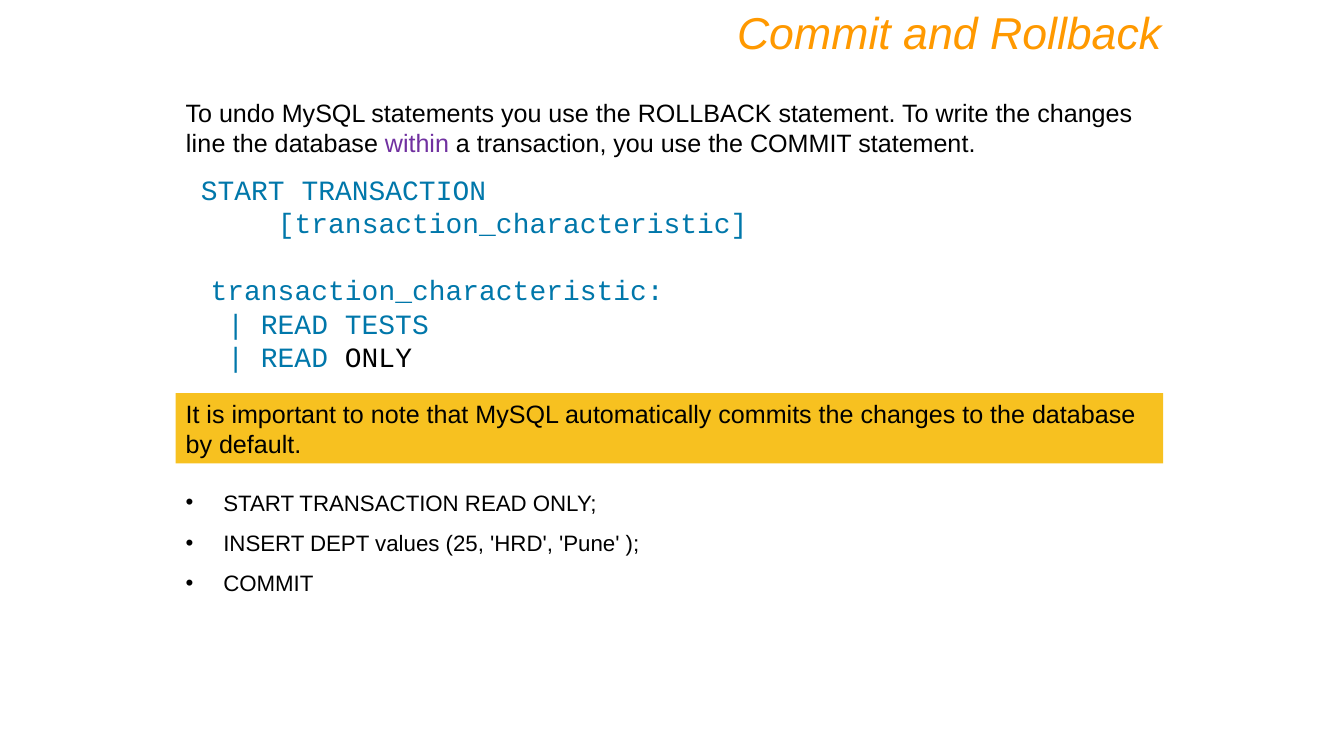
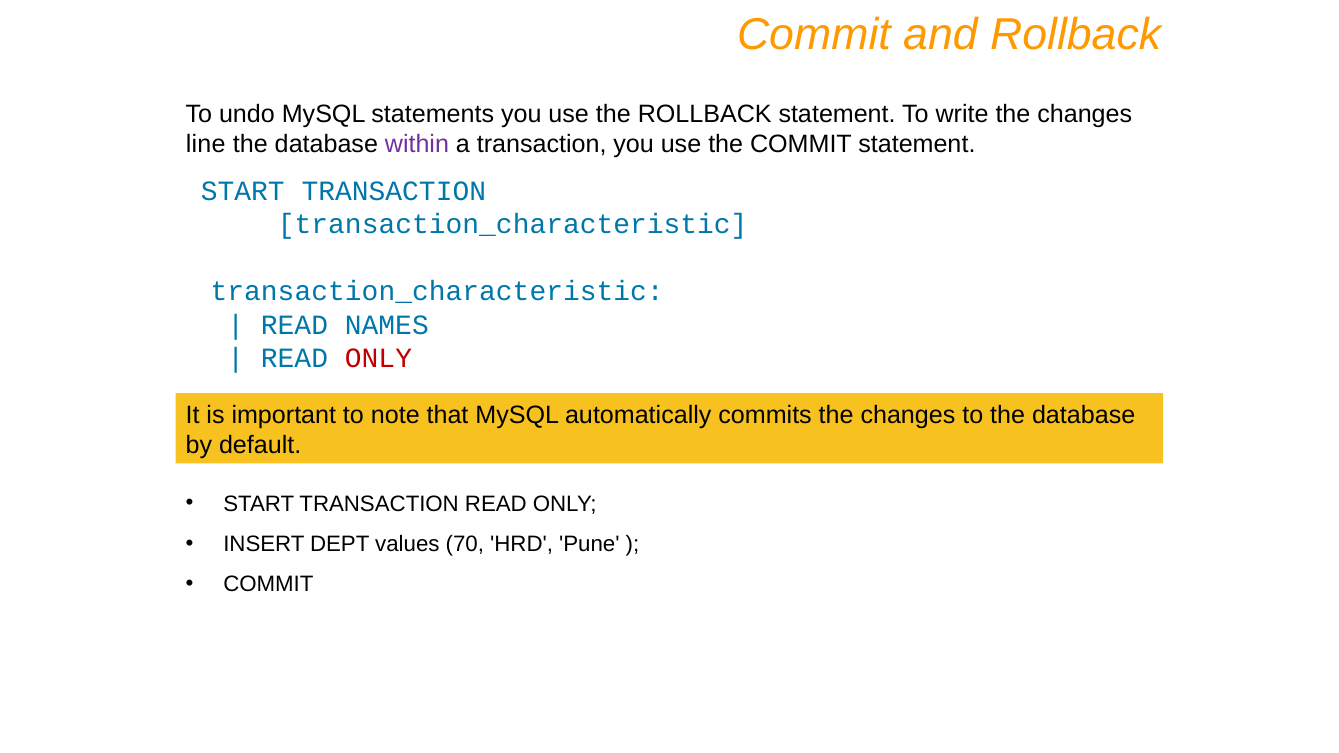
TESTS: TESTS -> NAMES
ONLY at (378, 358) colour: black -> red
25: 25 -> 70
